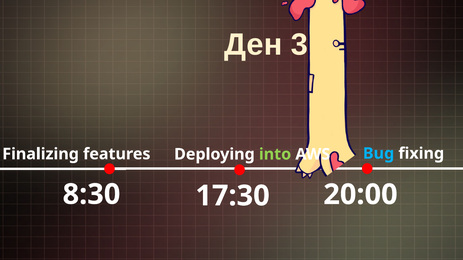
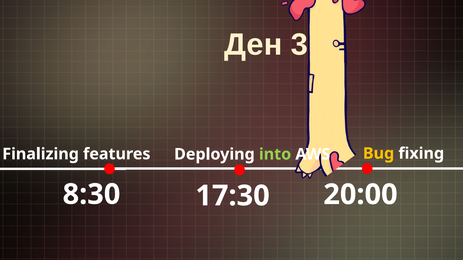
Bug colour: light blue -> yellow
